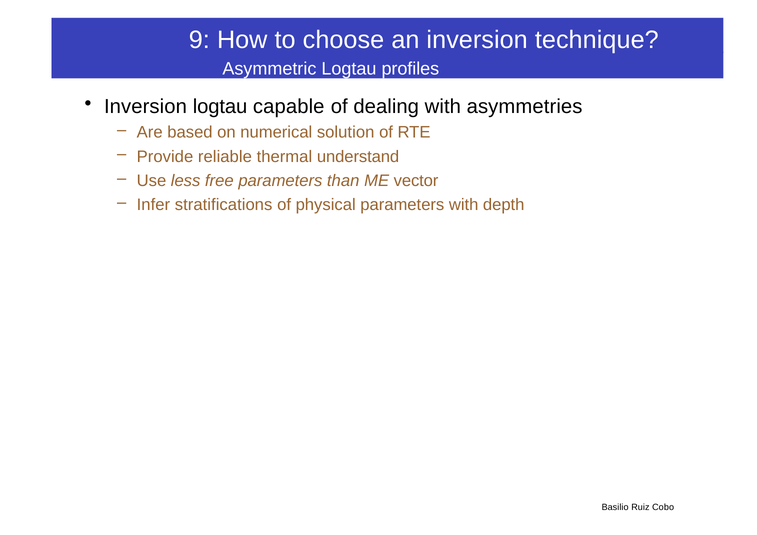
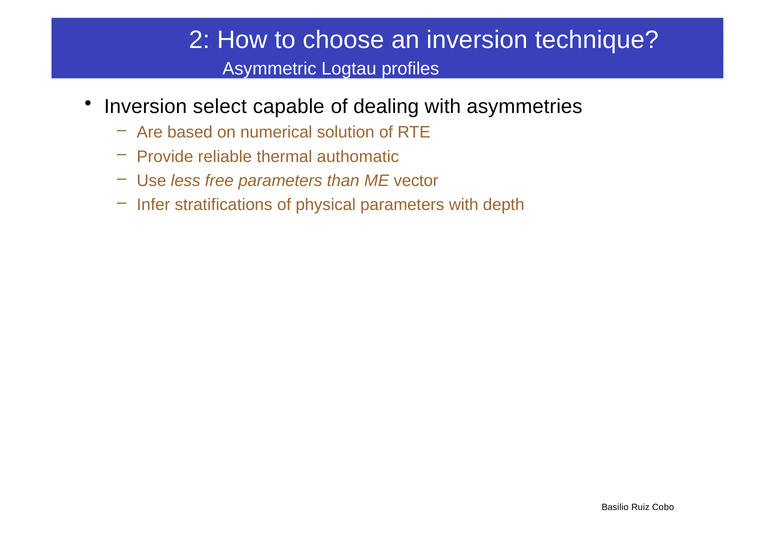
9: 9 -> 2
Inversion logtau: logtau -> select
understand: understand -> authomatic
